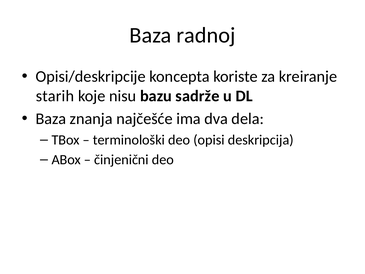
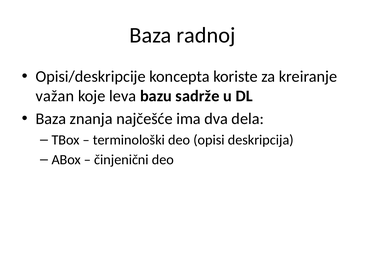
starih: starih -> važan
nisu: nisu -> leva
